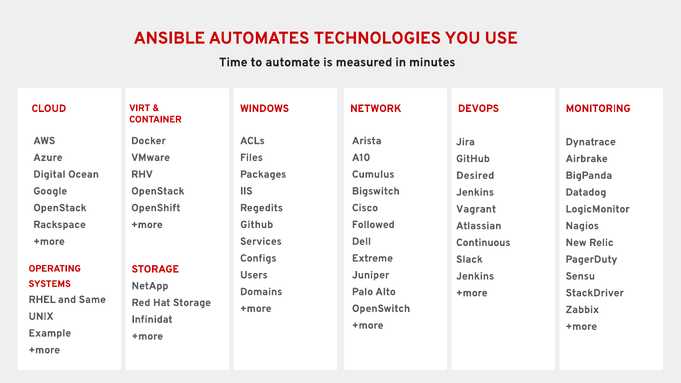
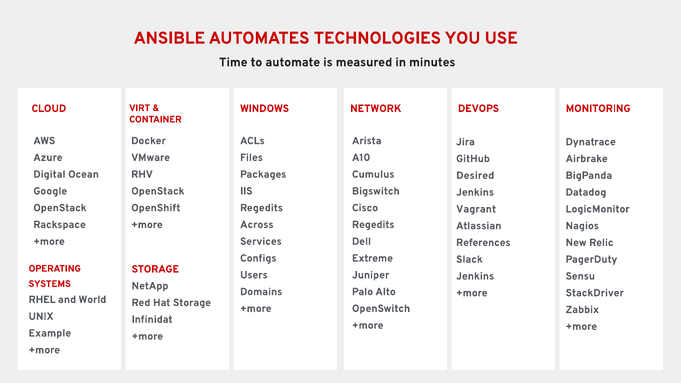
Github at (257, 225): Github -> Across
Followed at (373, 225): Followed -> Regedits
Continuous: Continuous -> References
Same: Same -> World
